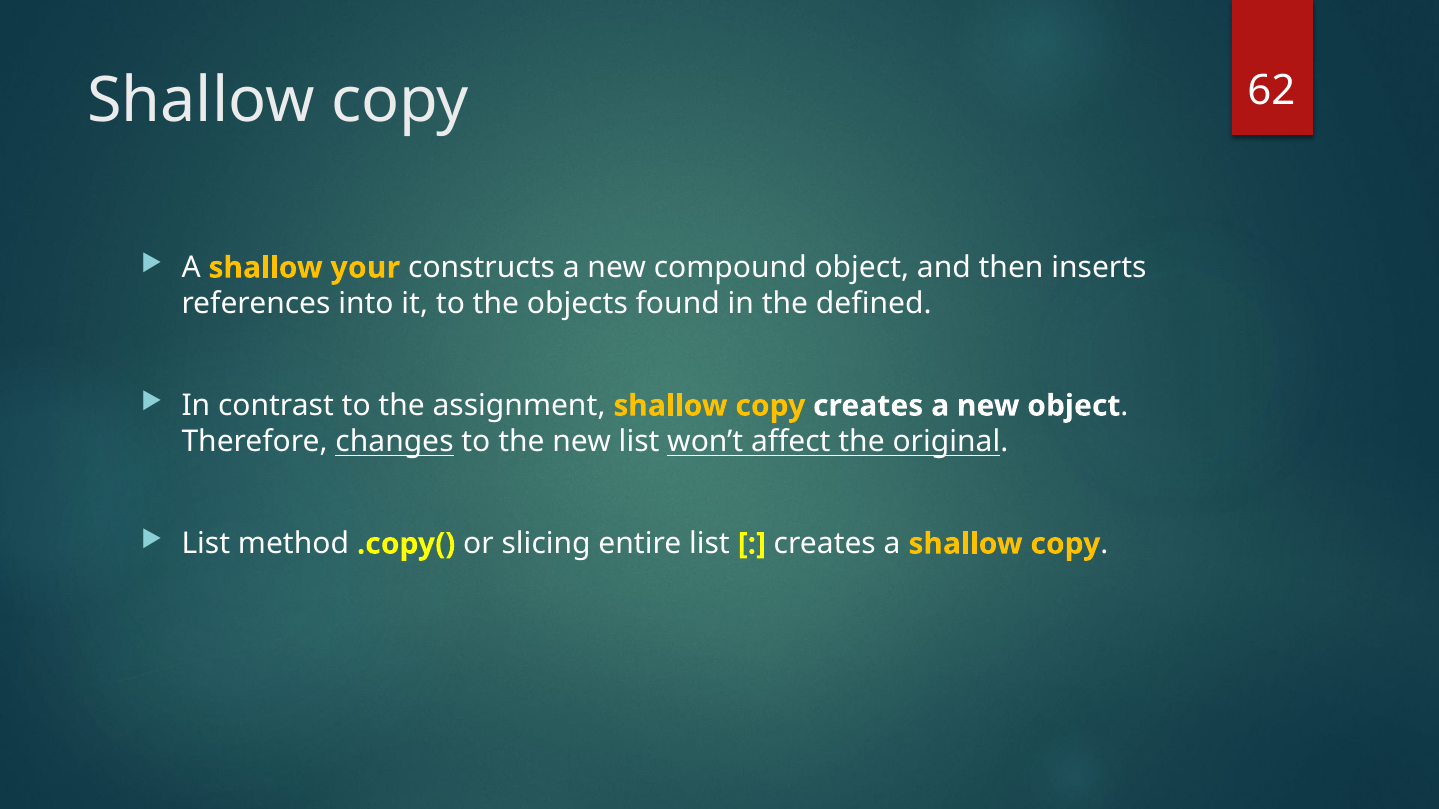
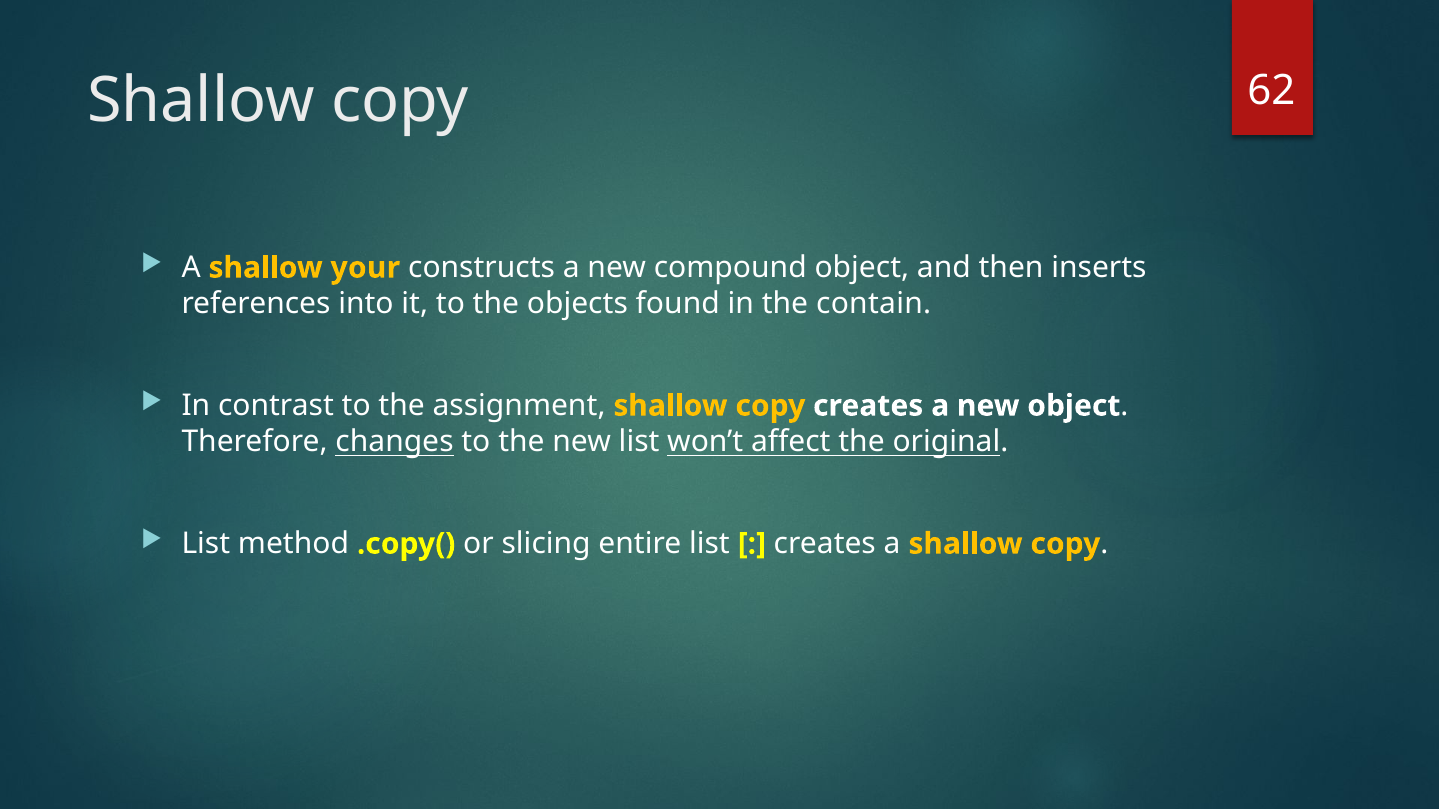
defined: defined -> contain
